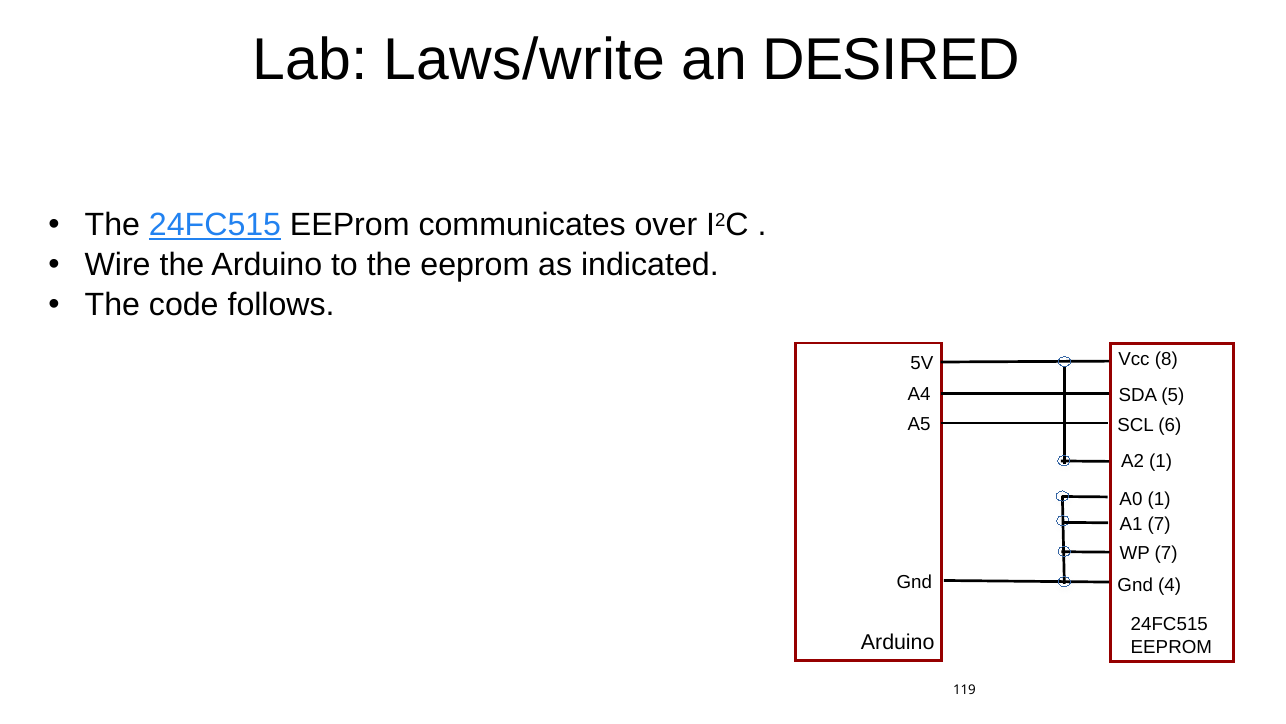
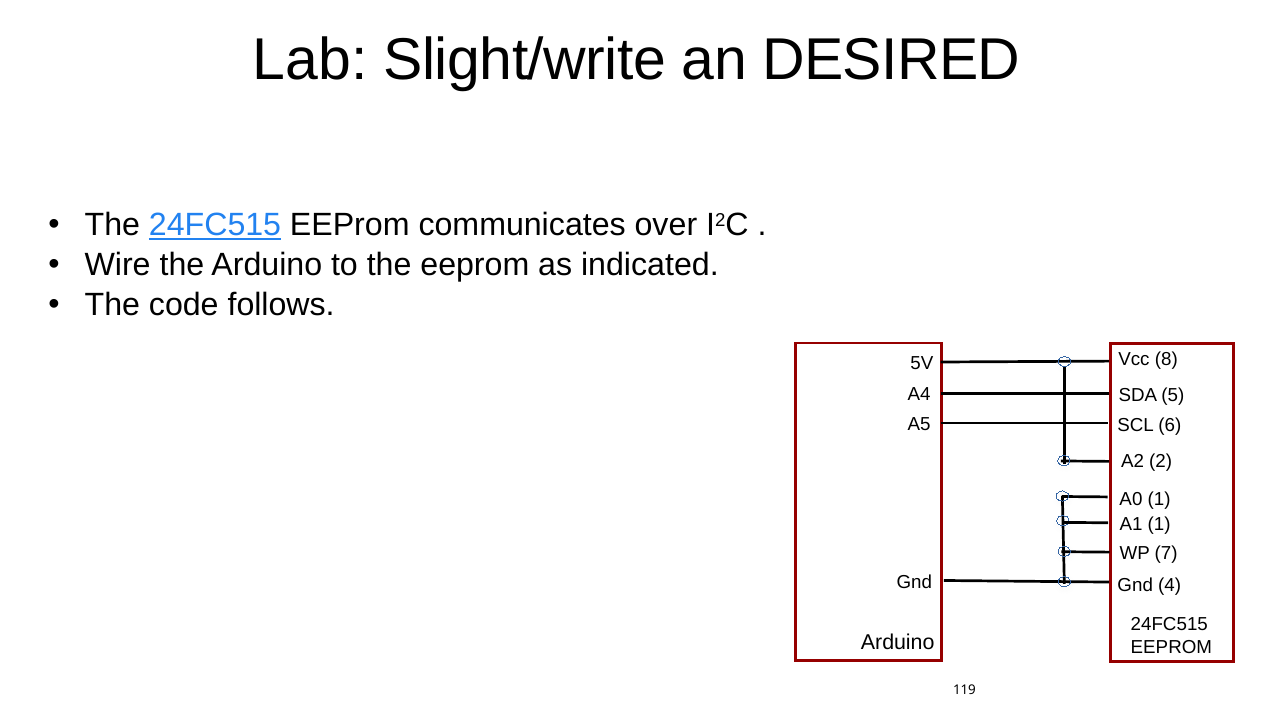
Laws/write: Laws/write -> Slight/write
A2 1: 1 -> 2
A1 7: 7 -> 1
